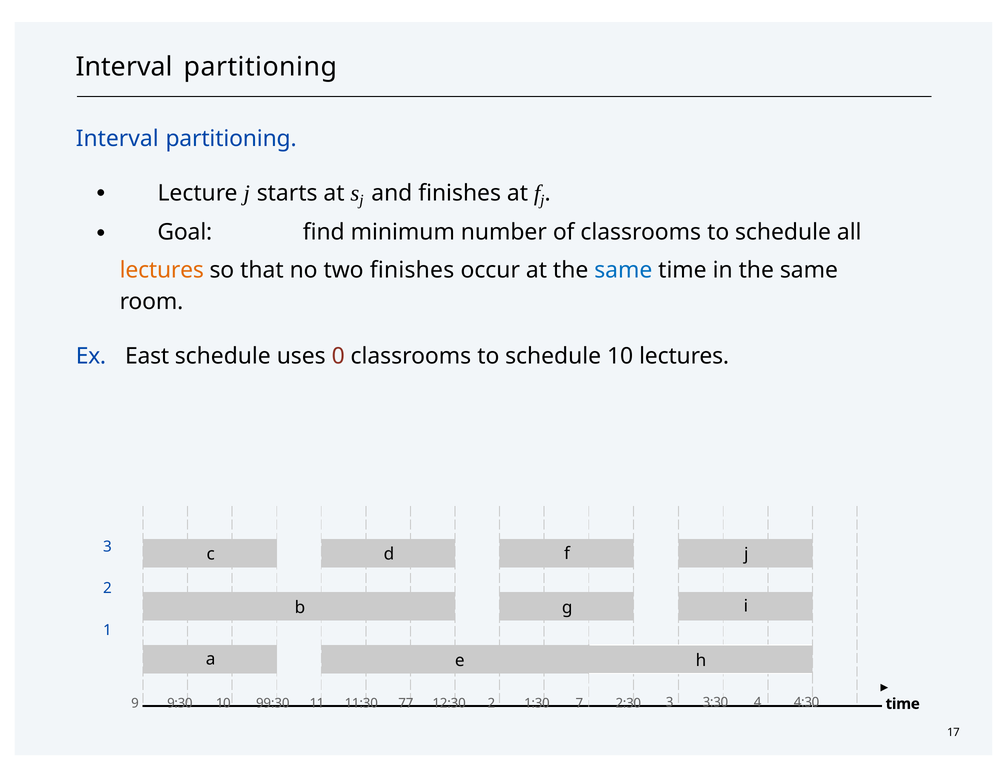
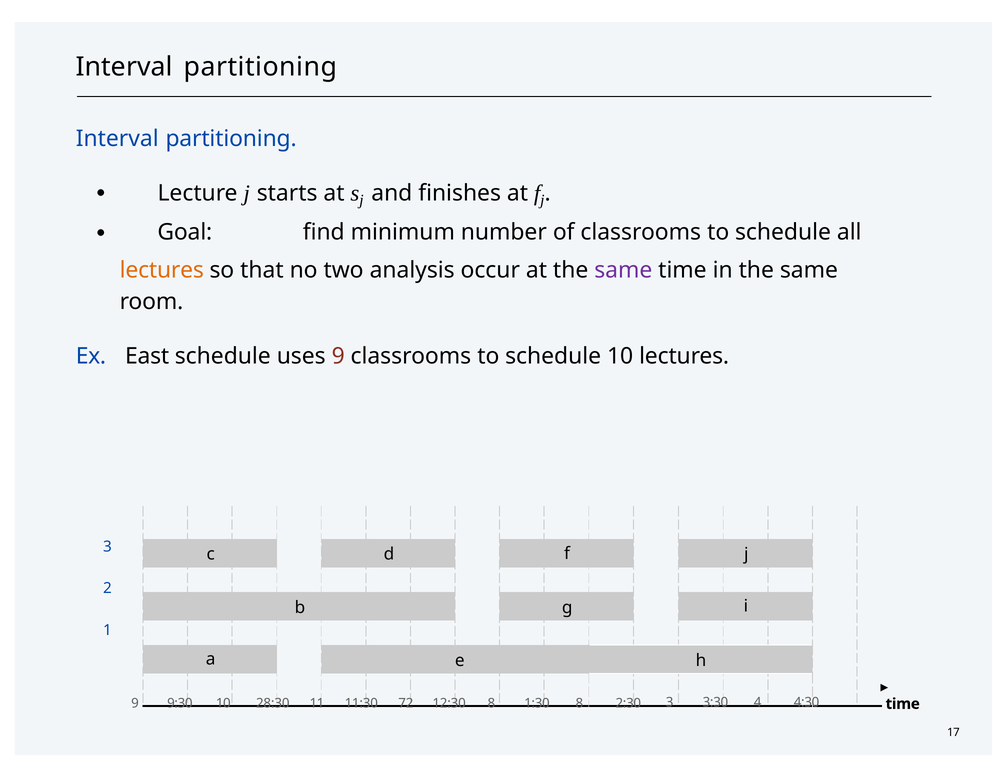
two finishes: finishes -> analysis
same at (623, 270) colour: blue -> purple
uses 0: 0 -> 9
99:30: 99:30 -> 28:30
77: 77 -> 72
12:30 2: 2 -> 8
1:30 7: 7 -> 8
